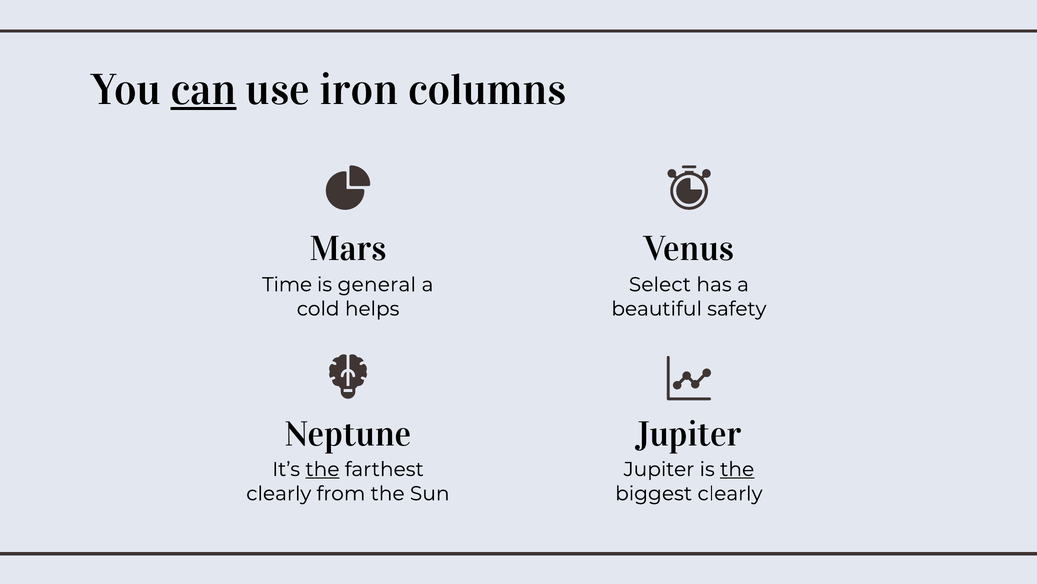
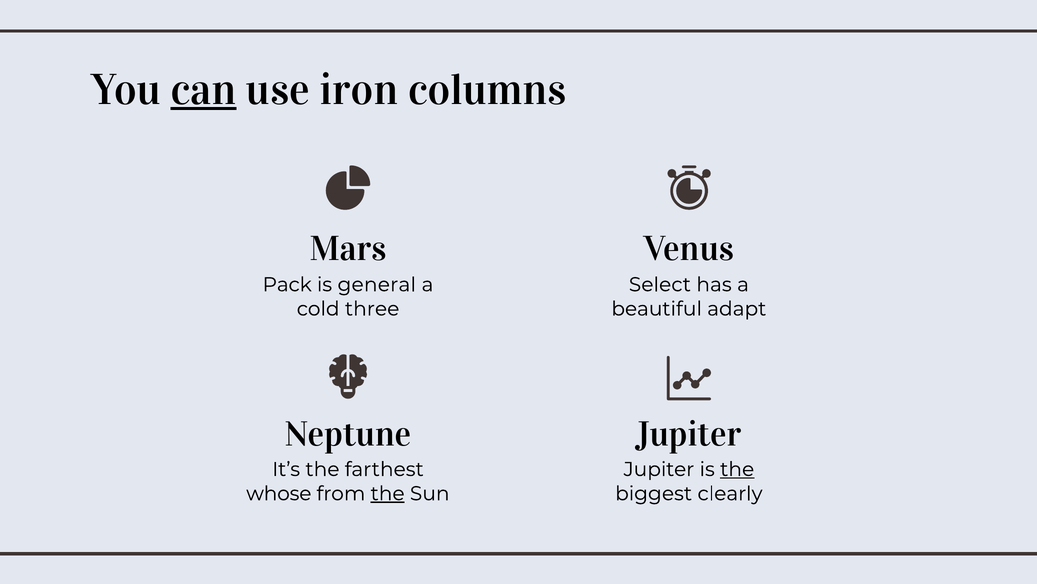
Time: Time -> Pack
helps: helps -> three
safety: safety -> adapt
the at (322, 469) underline: present -> none
clearly at (279, 493): clearly -> whose
the at (388, 493) underline: none -> present
